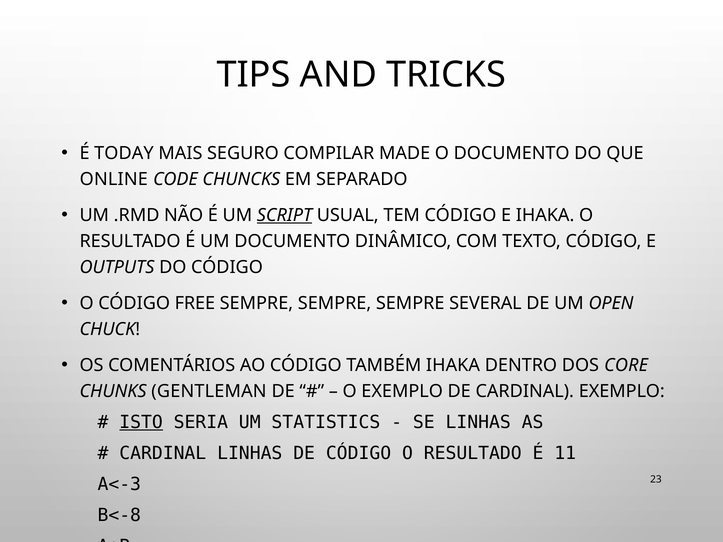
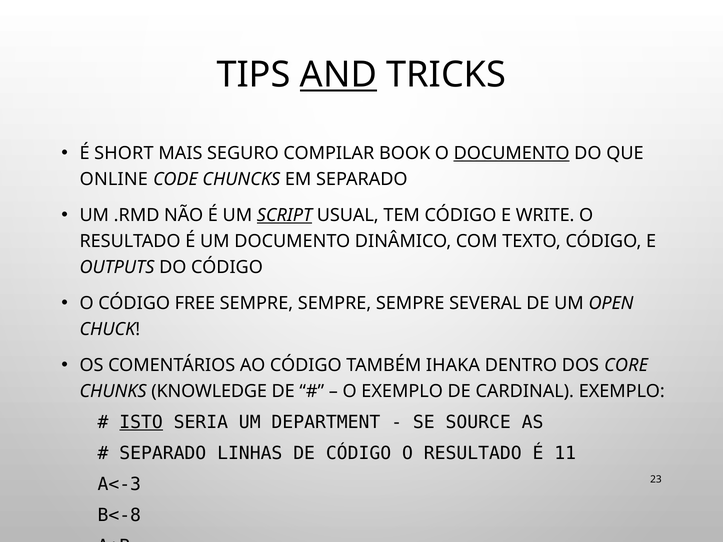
AND underline: none -> present
TODAY: TODAY -> SHORT
MADE: MADE -> BOOK
DOCUMENTO at (512, 153) underline: none -> present
E IHAKA: IHAKA -> WRITE
GENTLEMAN: GENTLEMAN -> KNOWLEDGE
STATISTICS: STATISTICS -> DEPARTMENT
SE LINHAS: LINHAS -> SOURCE
CARDINAL at (163, 454): CARDINAL -> SEPARADO
